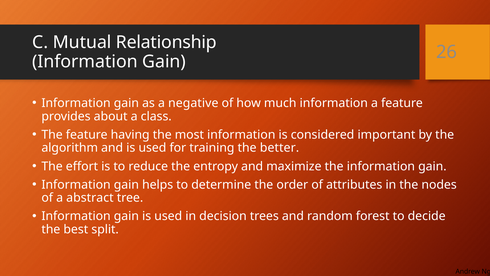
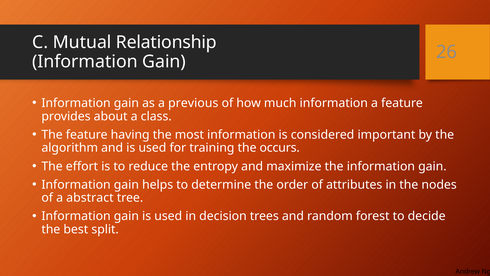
negative: negative -> previous
better: better -> occurs
